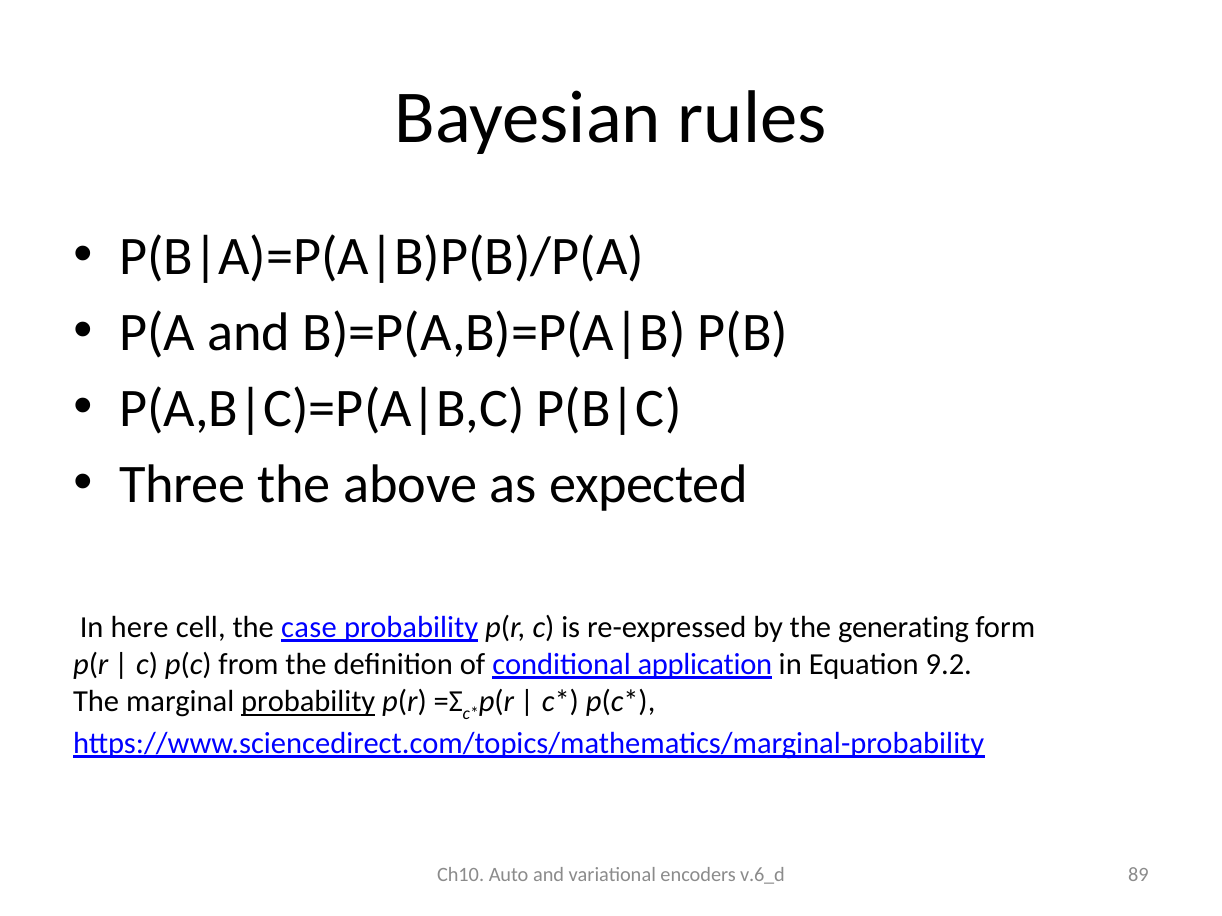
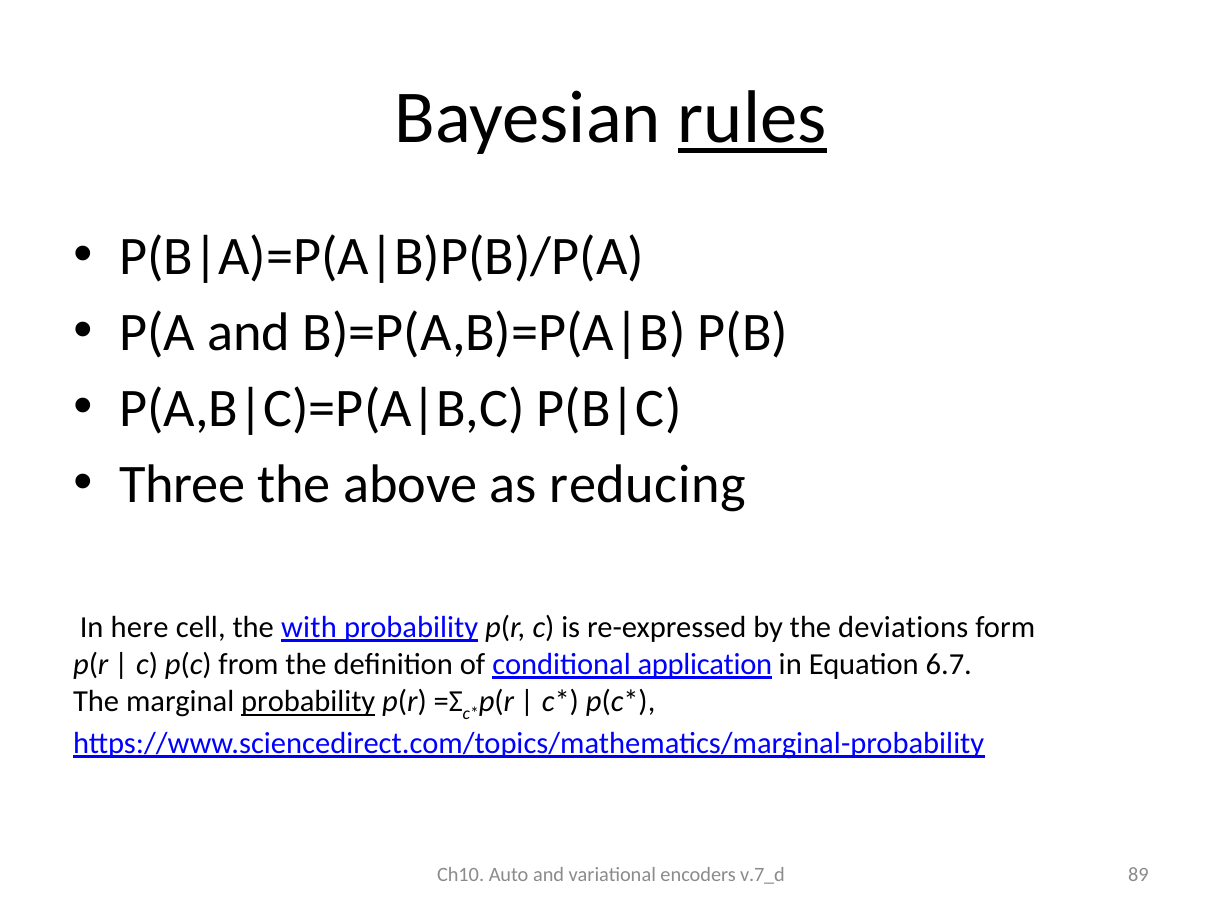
rules underline: none -> present
expected: expected -> reducing
case: case -> with
generating: generating -> deviations
9.2: 9.2 -> 6.7
v.6_d: v.6_d -> v.7_d
